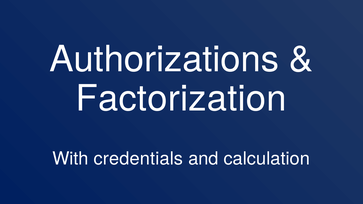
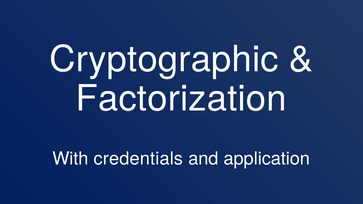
Authorizations: Authorizations -> Cryptographic
calculation: calculation -> application
